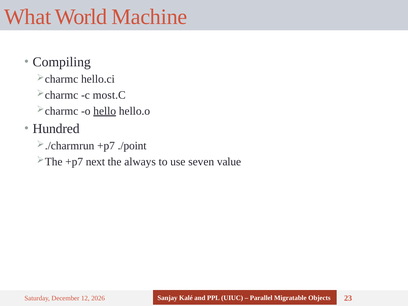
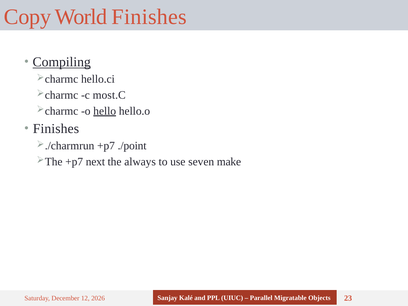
What: What -> Copy
World Machine: Machine -> Finishes
Compiling underline: none -> present
Hundred at (56, 129): Hundred -> Finishes
value: value -> make
